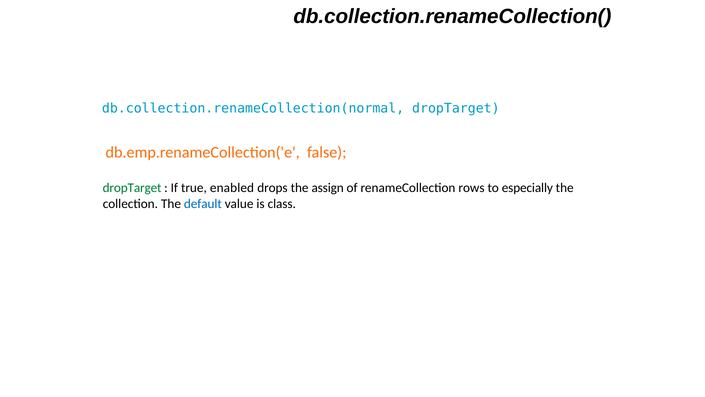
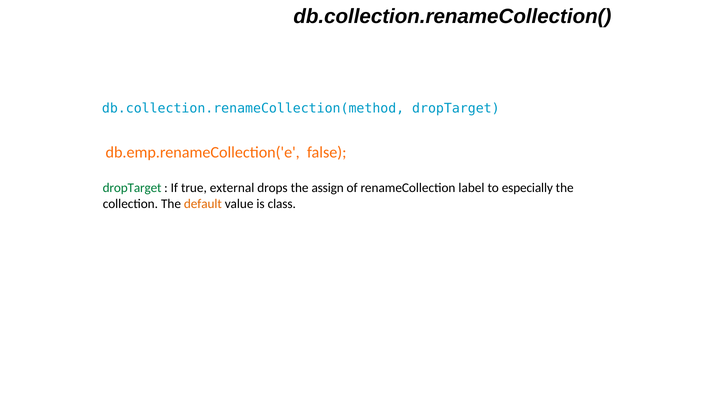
db.collection.renameCollection(normal: db.collection.renameCollection(normal -> db.collection.renameCollection(method
enabled: enabled -> external
rows: rows -> label
default colour: blue -> orange
